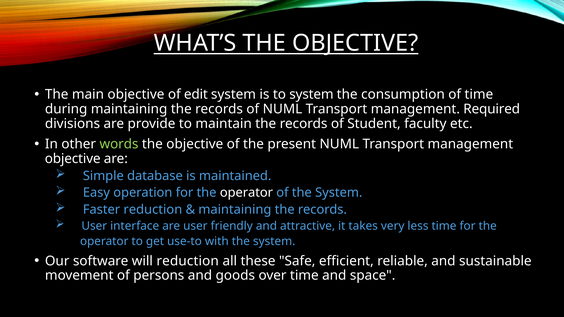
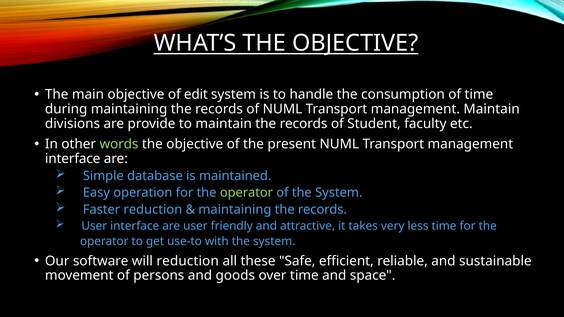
to system: system -> handle
management Required: Required -> Maintain
objective at (73, 159): objective -> interface
operator at (246, 193) colour: white -> light green
